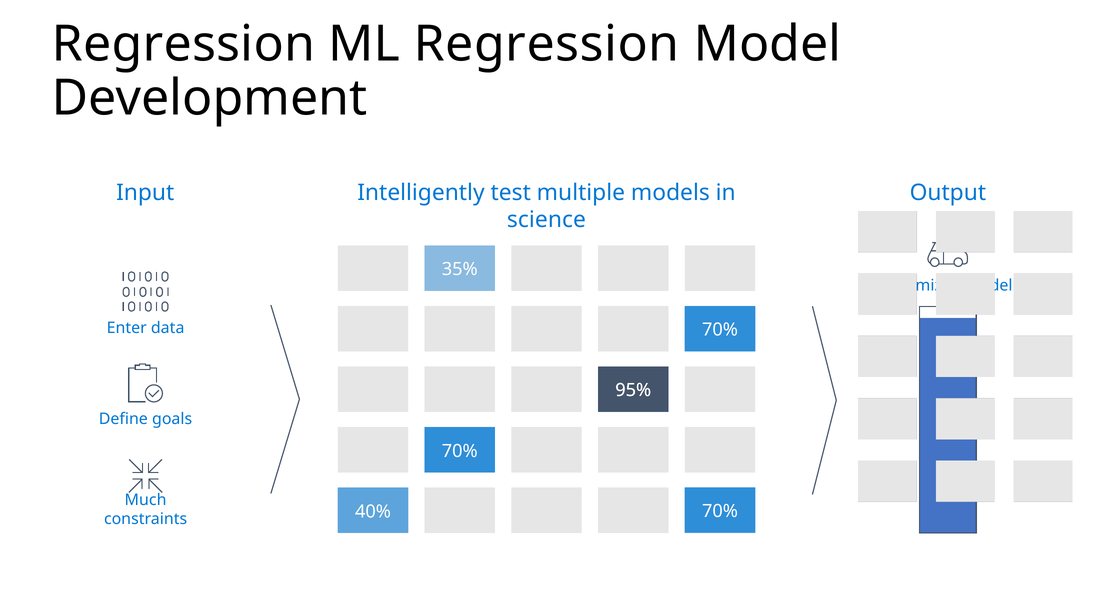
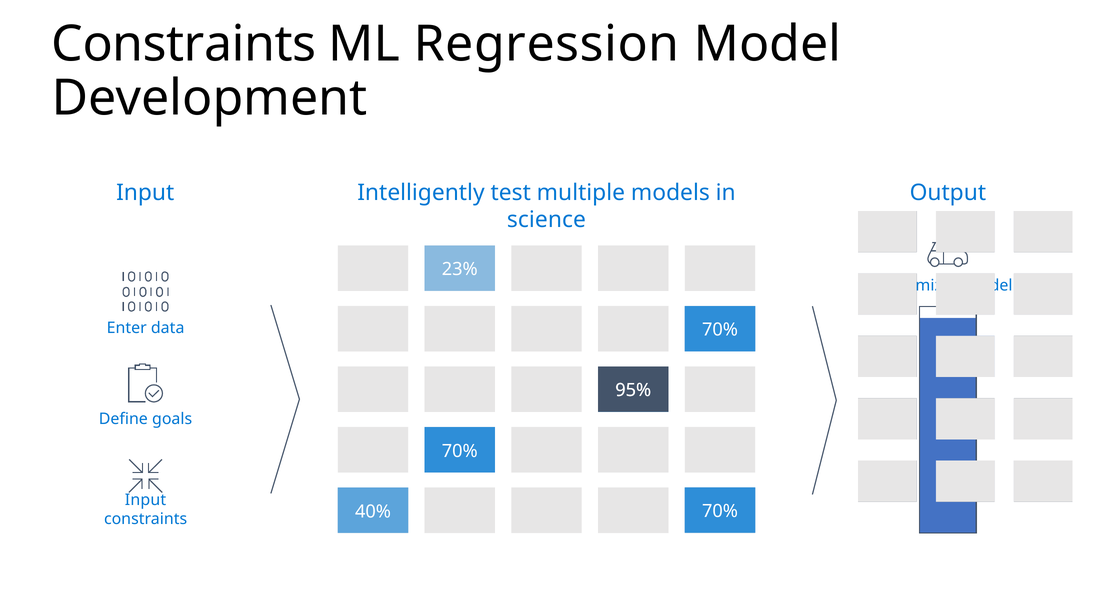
Regression at (183, 44): Regression -> Constraints
35%: 35% -> 23%
Much at (146, 500): Much -> Input
